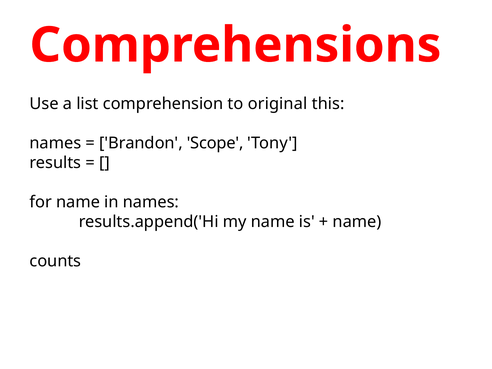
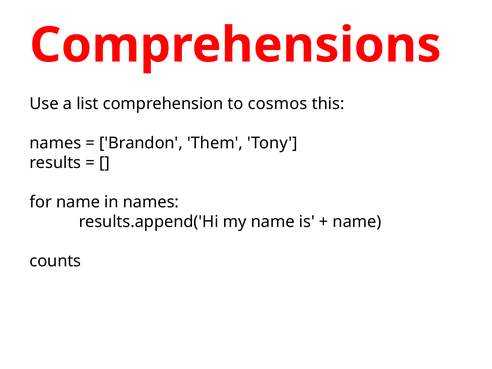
original: original -> cosmos
Scope: Scope -> Them
